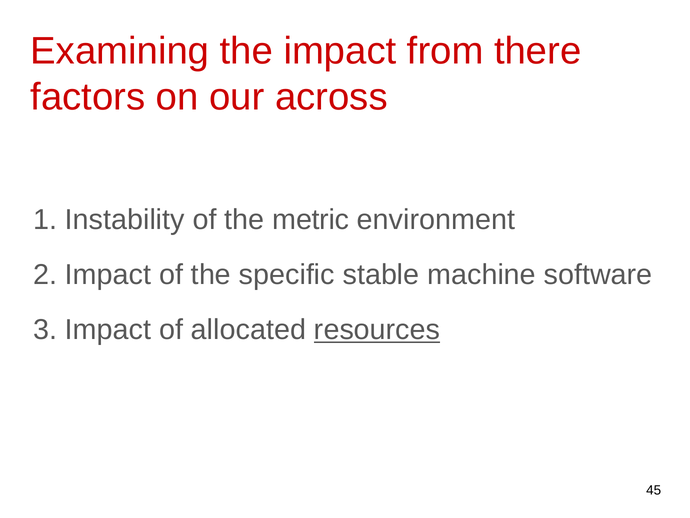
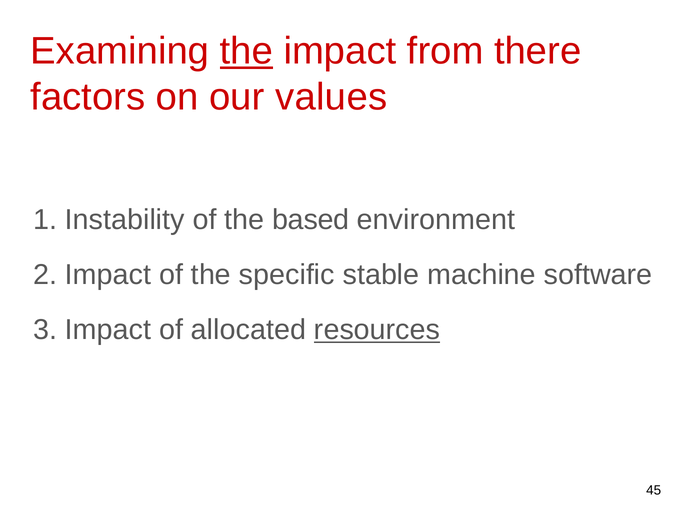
the at (246, 51) underline: none -> present
across: across -> values
metric: metric -> based
